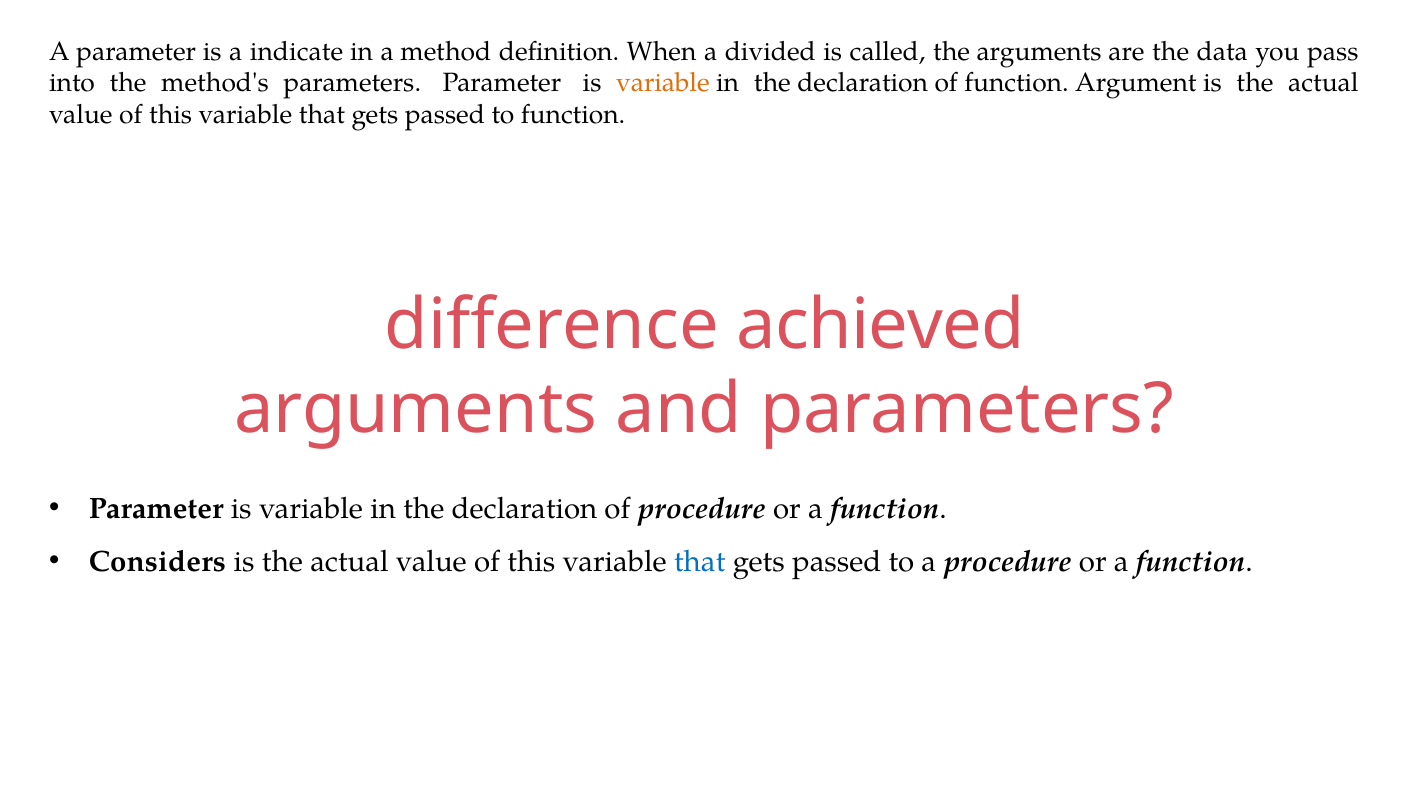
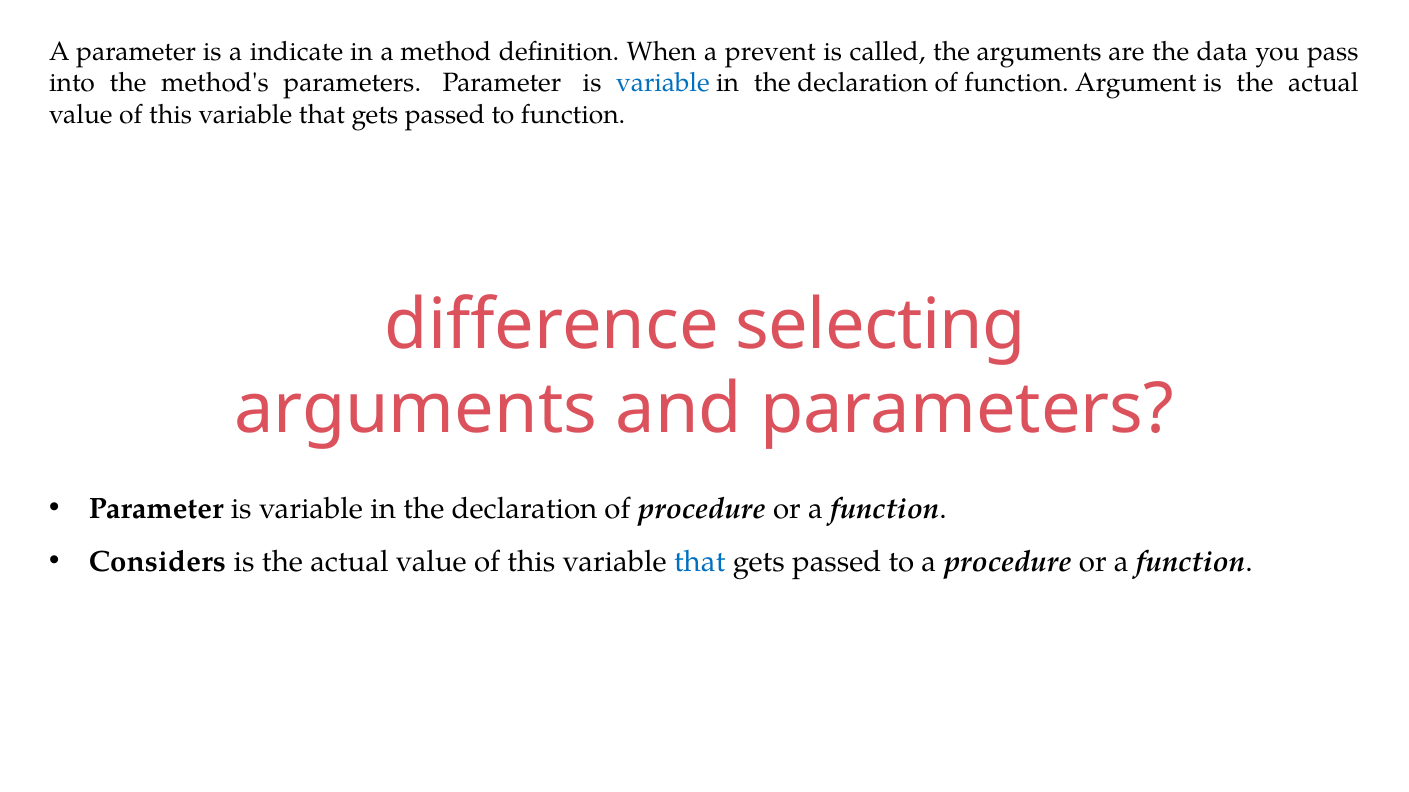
divided: divided -> prevent
variable at (663, 83) colour: orange -> blue
achieved: achieved -> selecting
